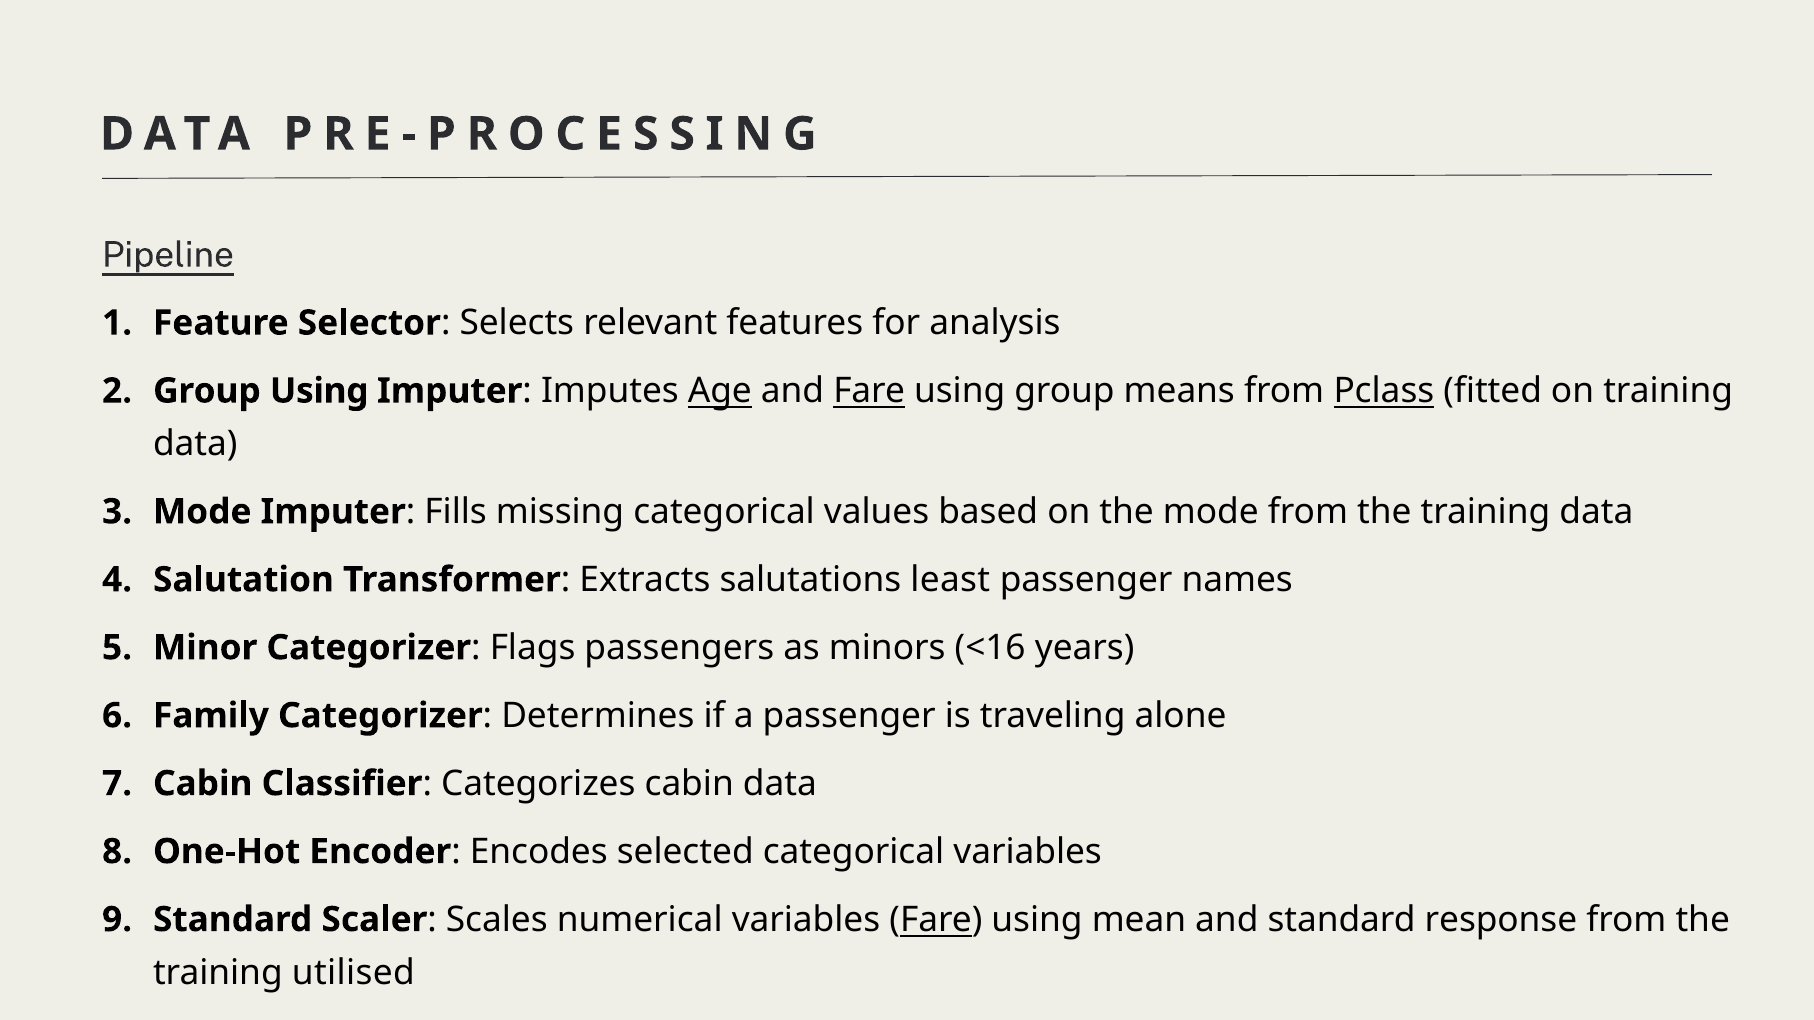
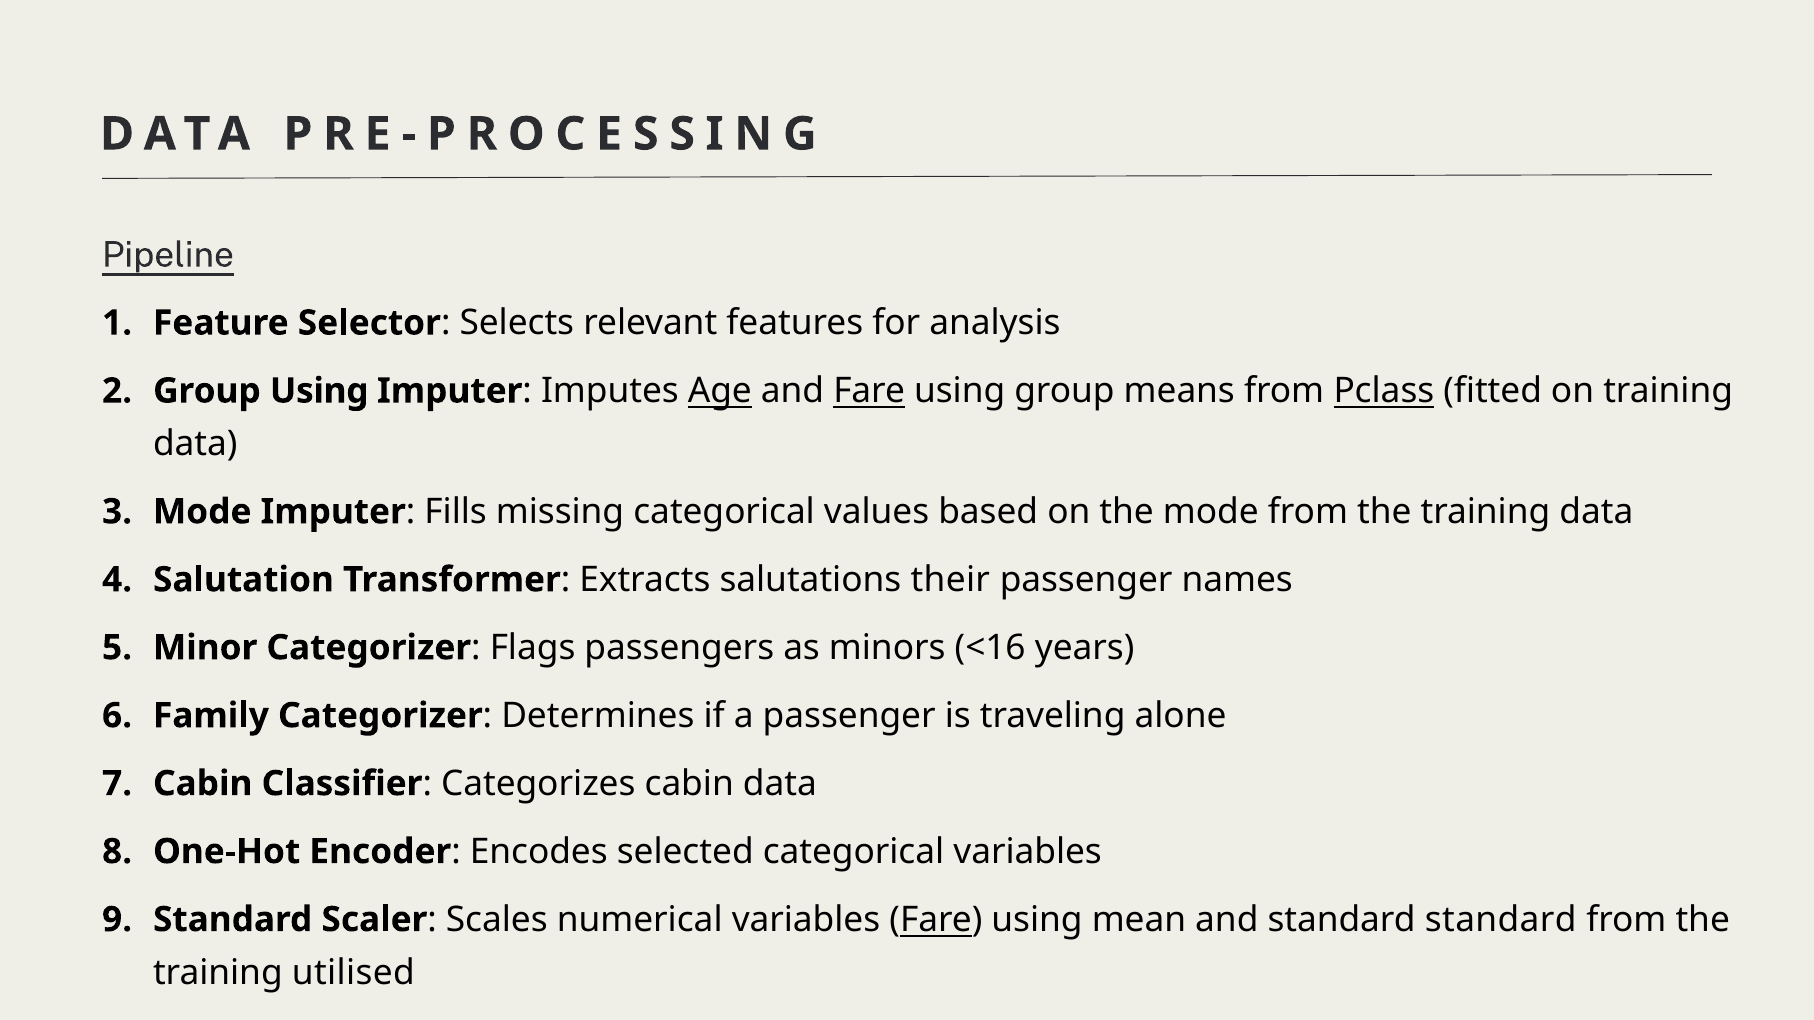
least: least -> their
standard response: response -> standard
